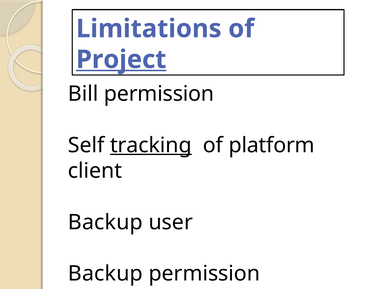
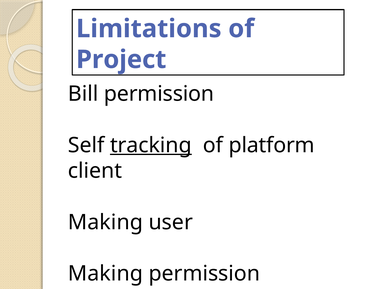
Project underline: present -> none
Backup at (105, 222): Backup -> Making
Backup at (105, 273): Backup -> Making
